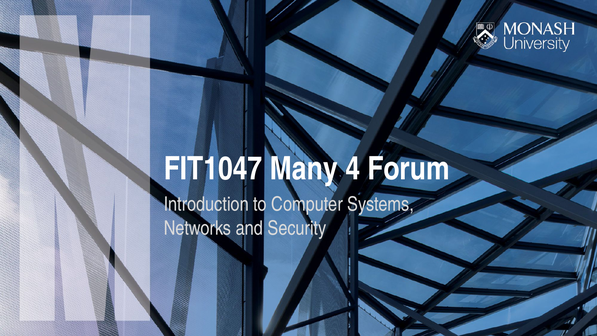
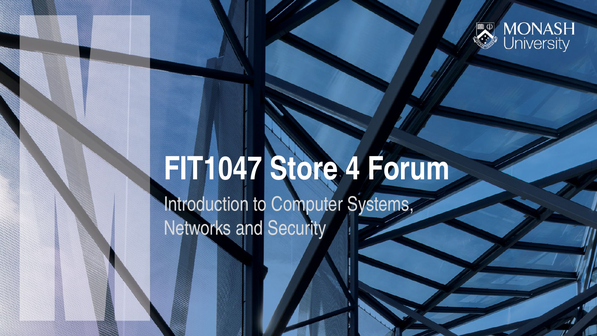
Many: Many -> Store
